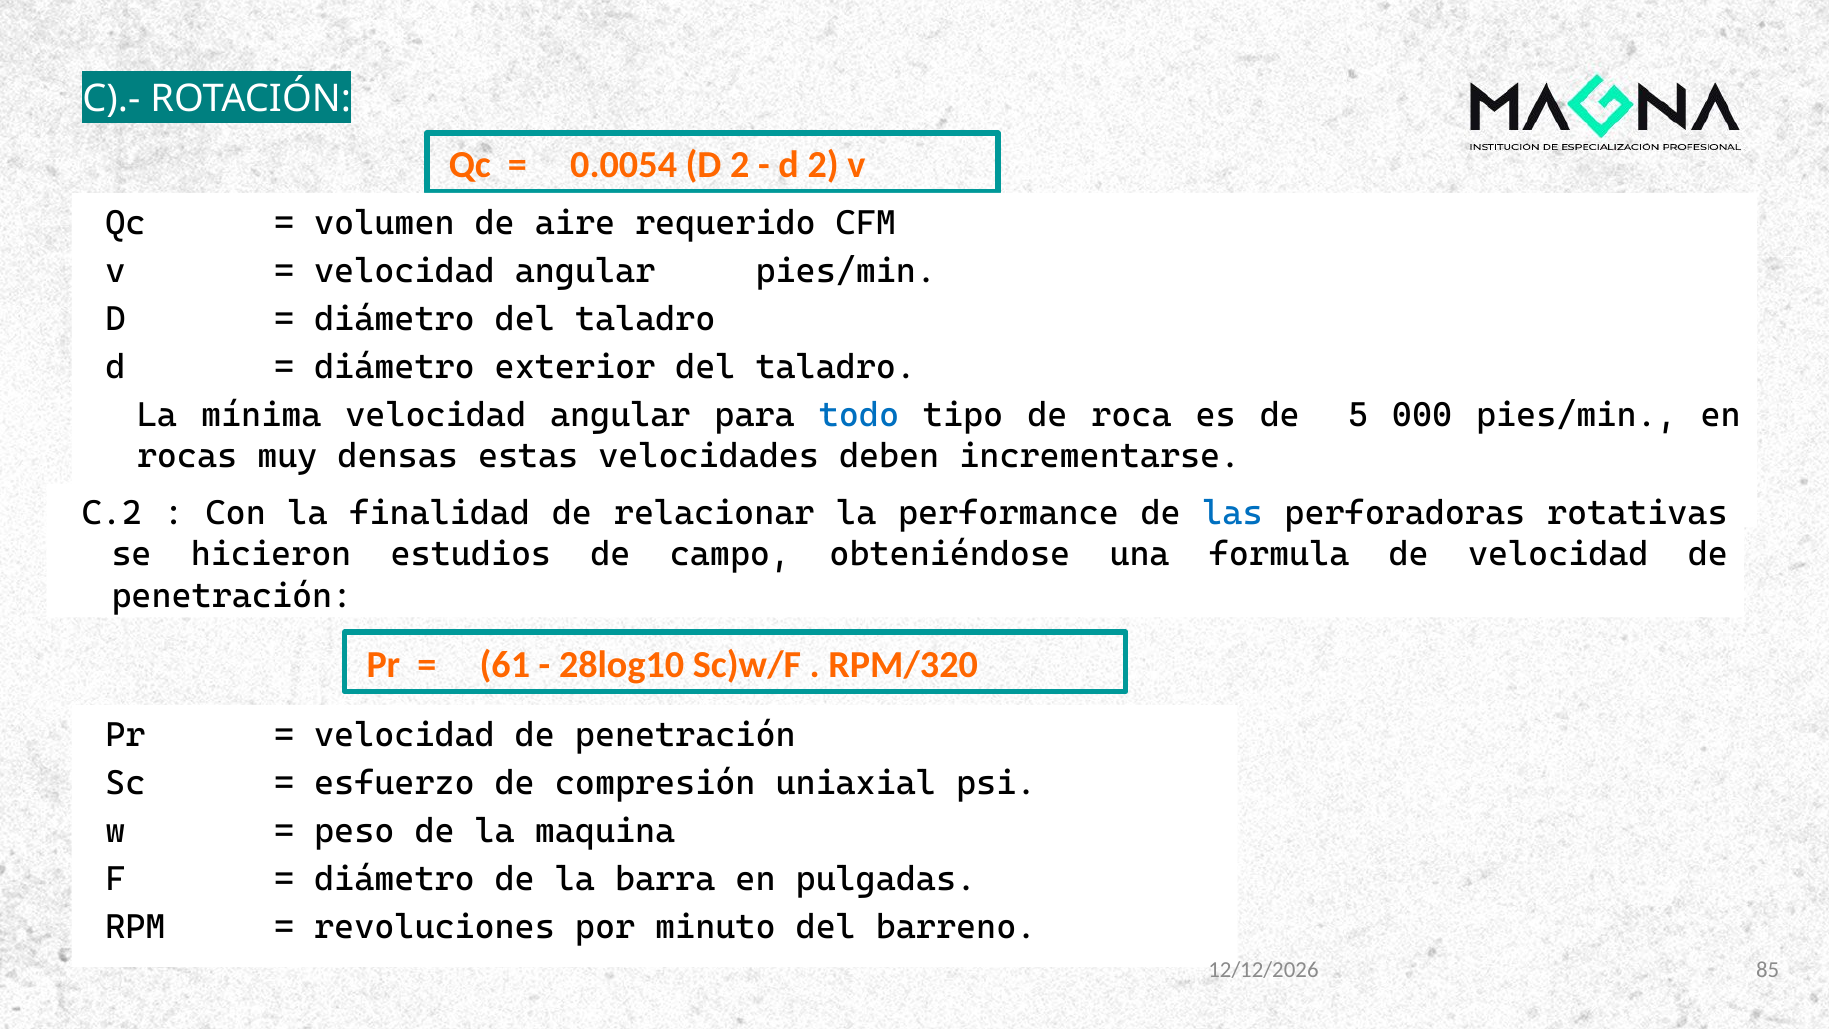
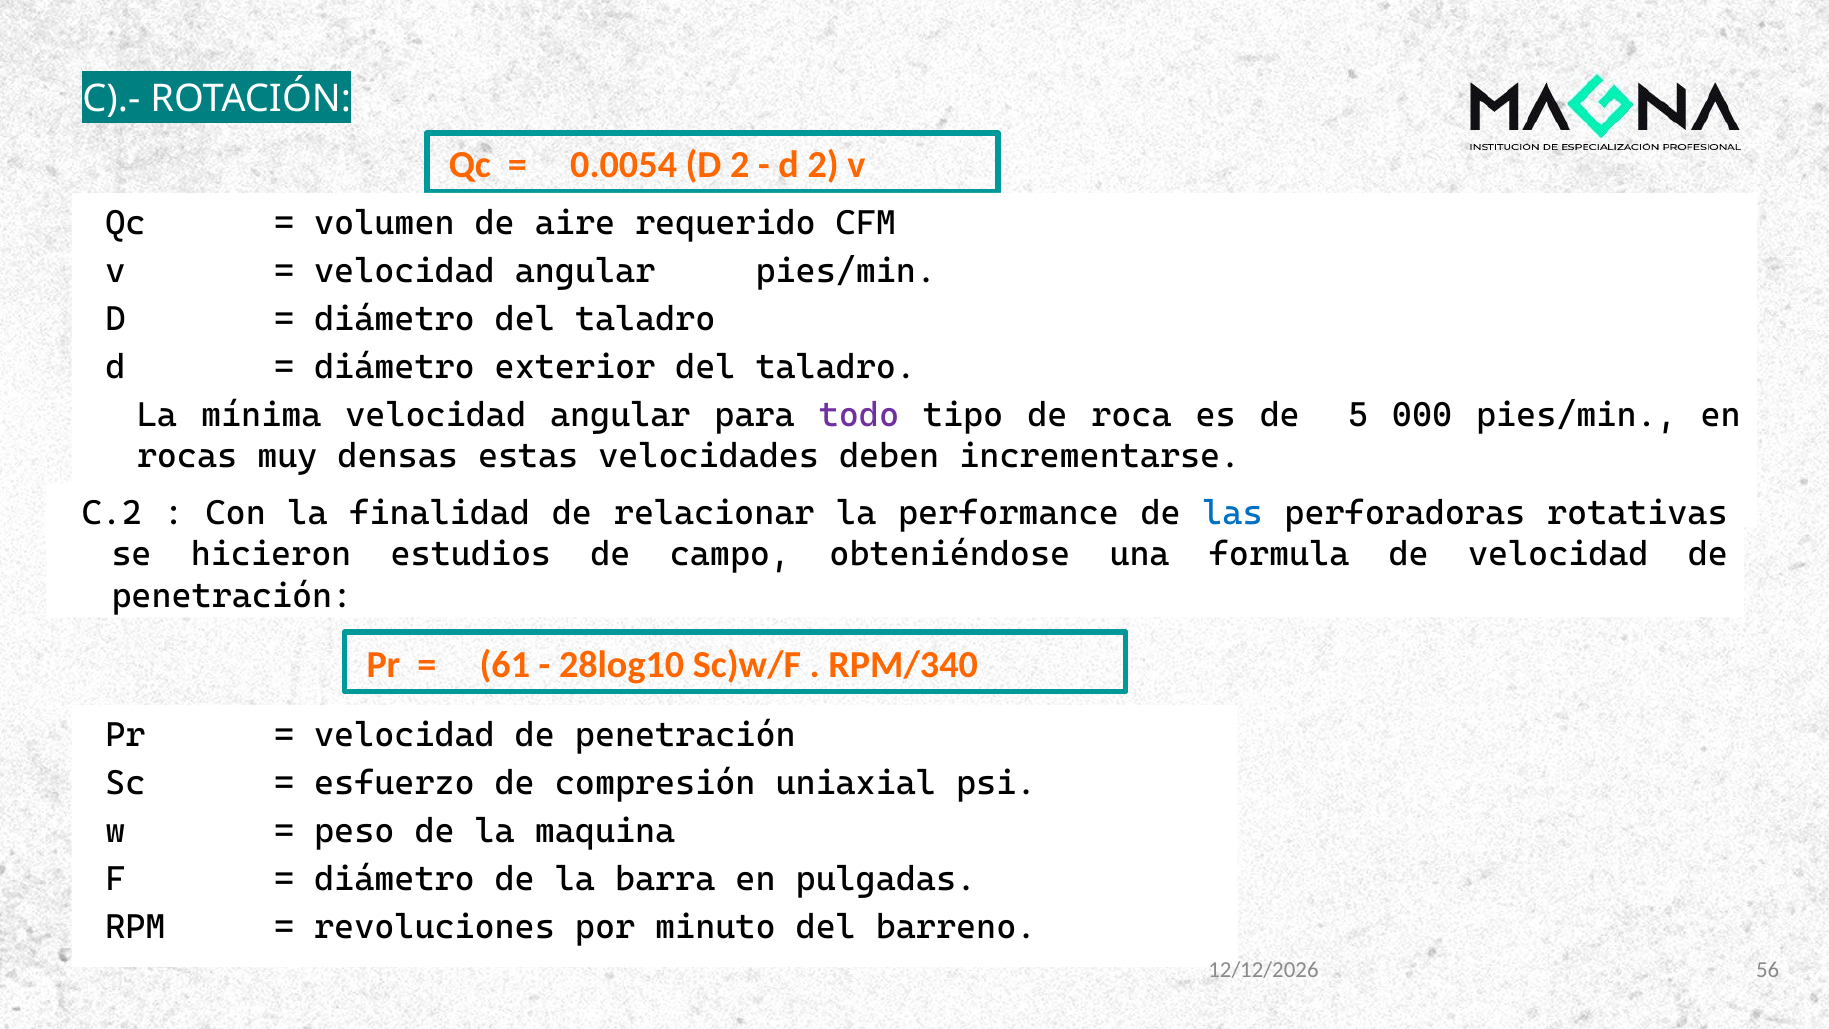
todo colour: blue -> purple
RPM/320: RPM/320 -> RPM/340
85: 85 -> 56
